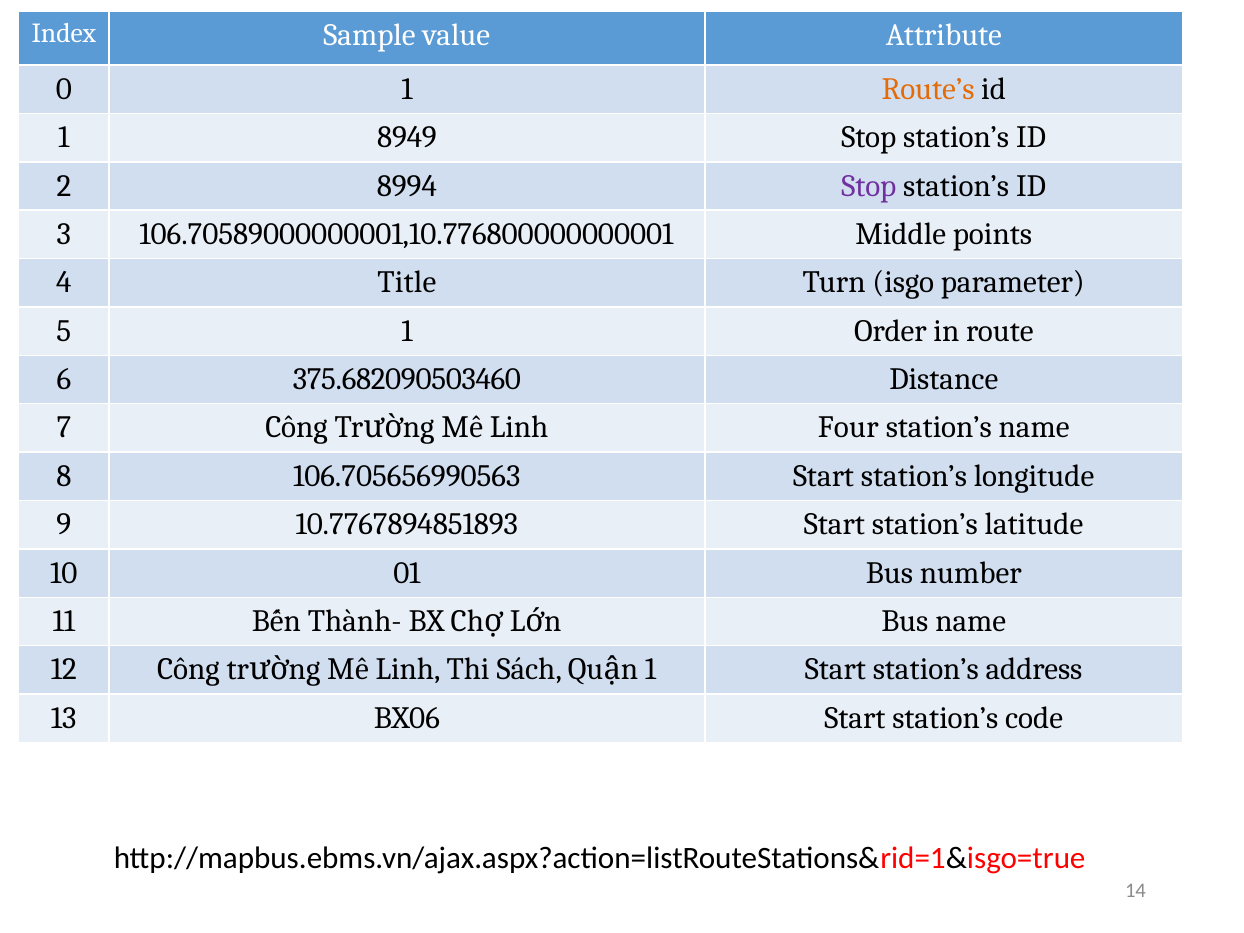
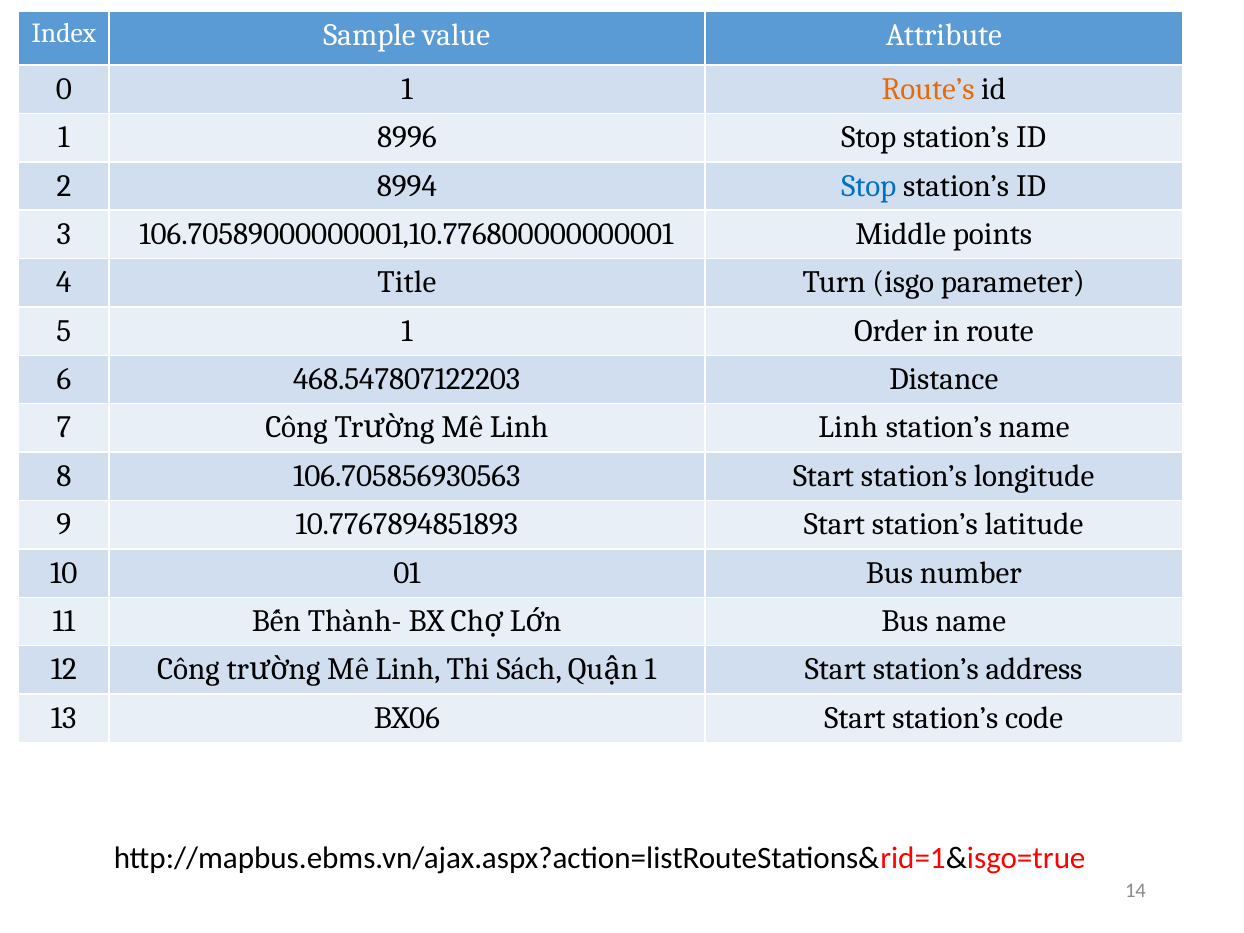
8949: 8949 -> 8996
Stop at (869, 186) colour: purple -> blue
375.682090503460: 375.682090503460 -> 468.547807122203
Four at (848, 428): Four -> Linh
106.705656990563: 106.705656990563 -> 106.705856930563
